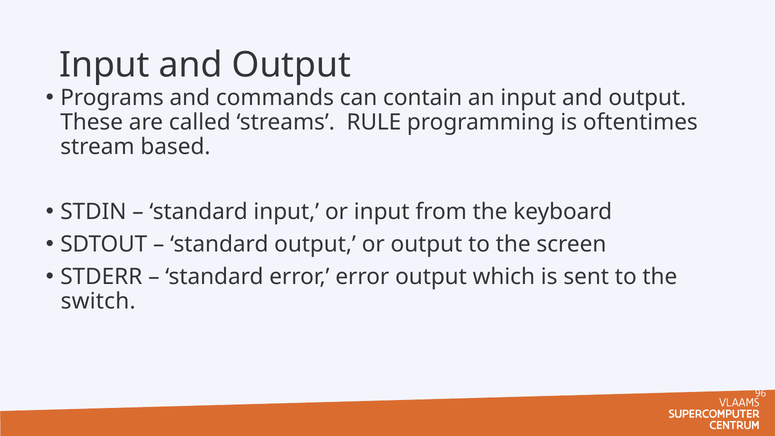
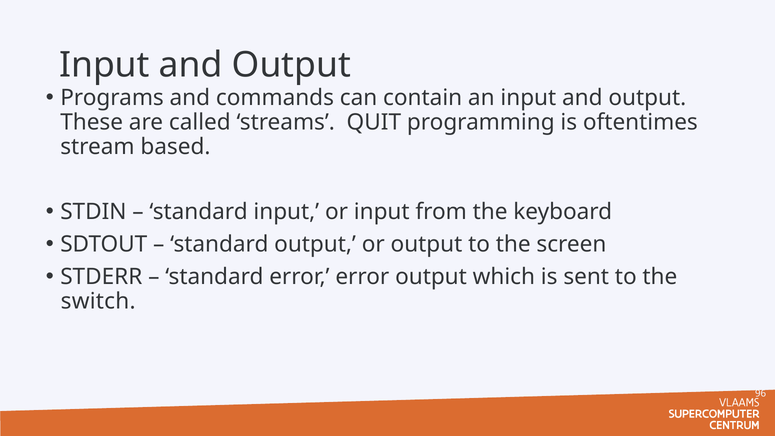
RULE: RULE -> QUIT
